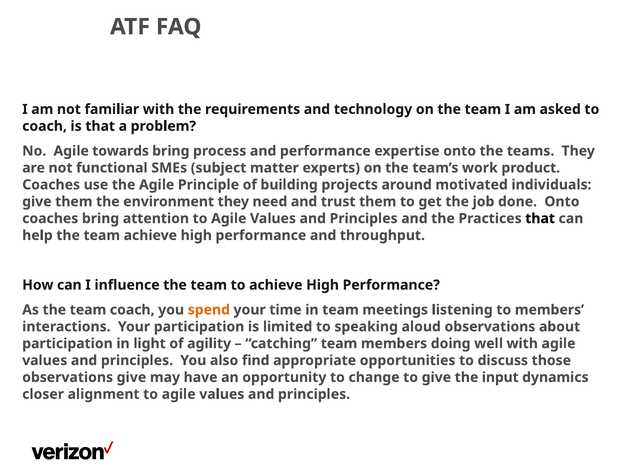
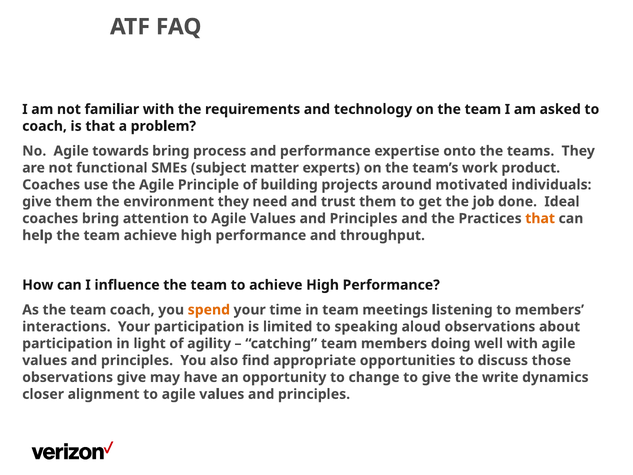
done Onto: Onto -> Ideal
that at (540, 218) colour: black -> orange
input: input -> write
